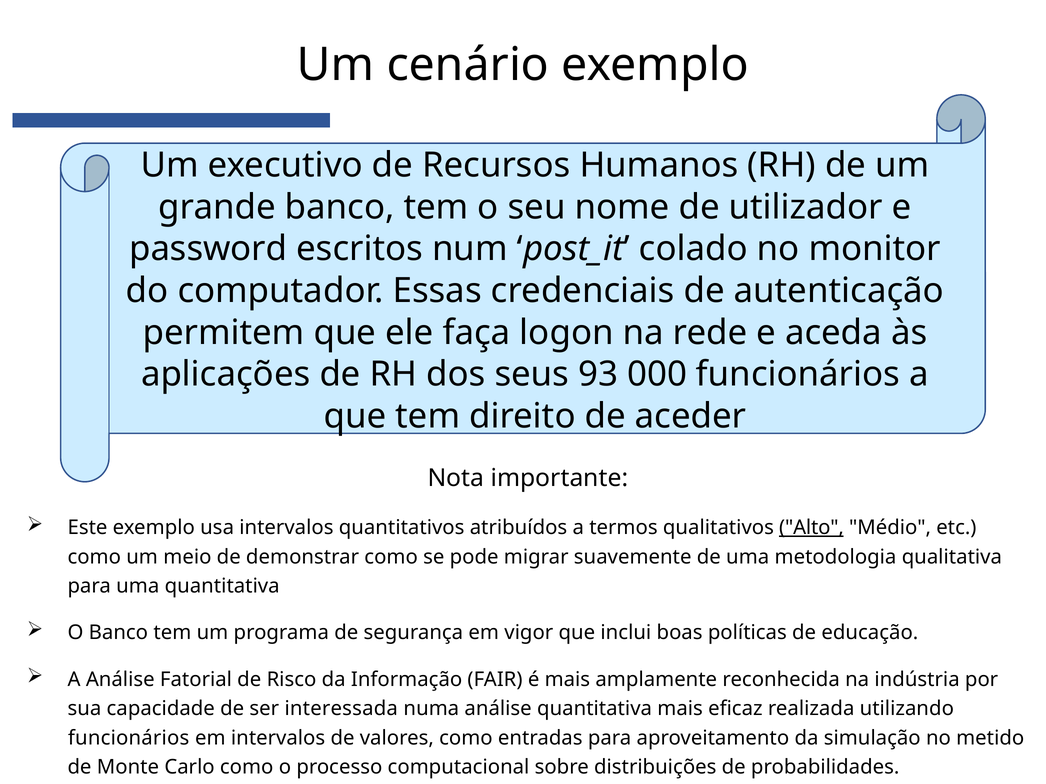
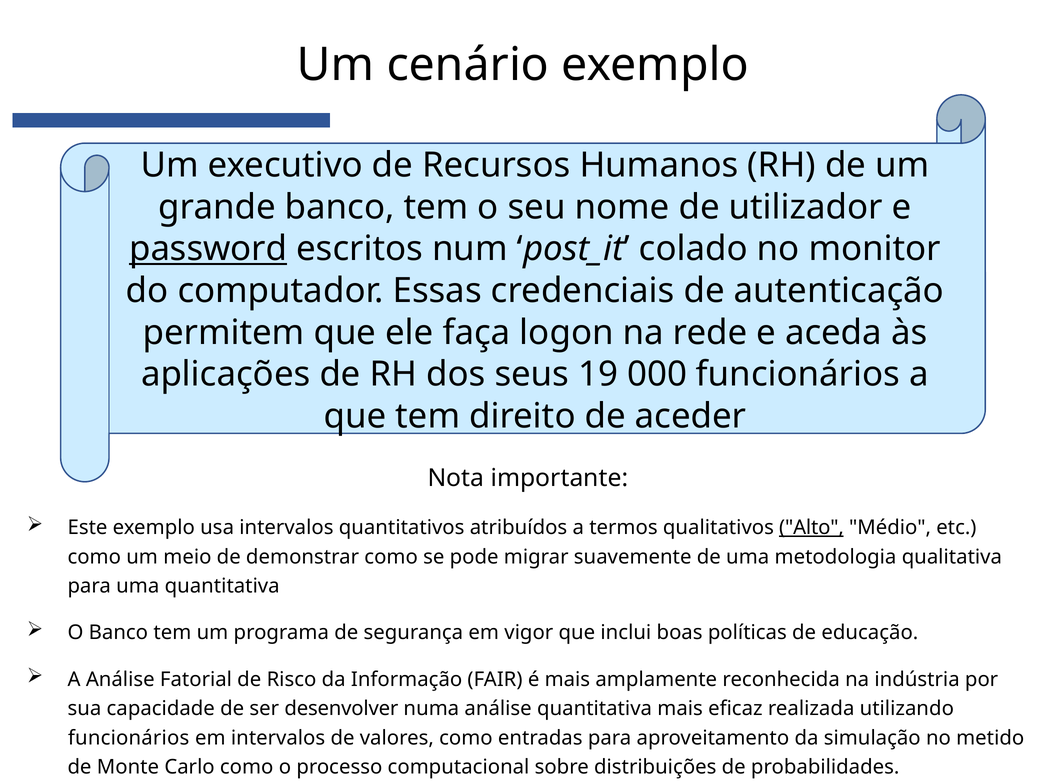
password underline: none -> present
93: 93 -> 19
interessada: interessada -> desenvolver
